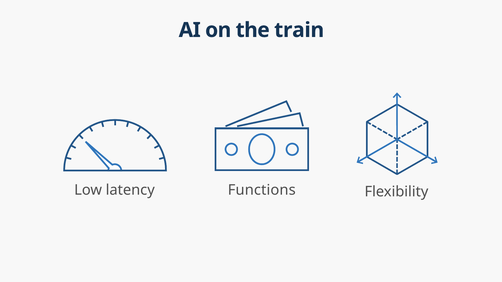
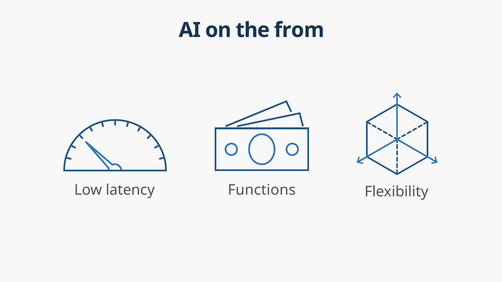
train: train -> from
